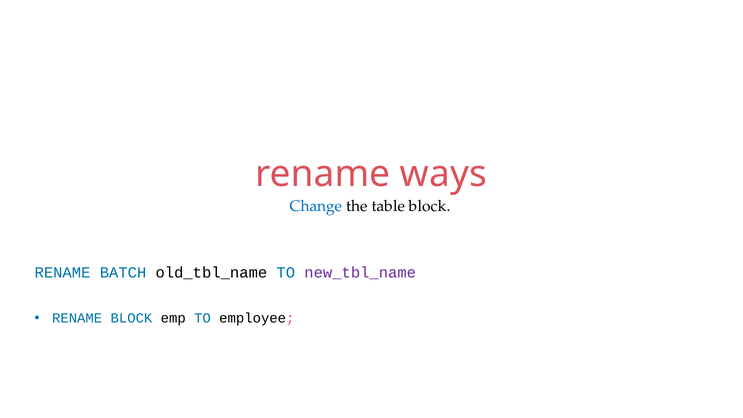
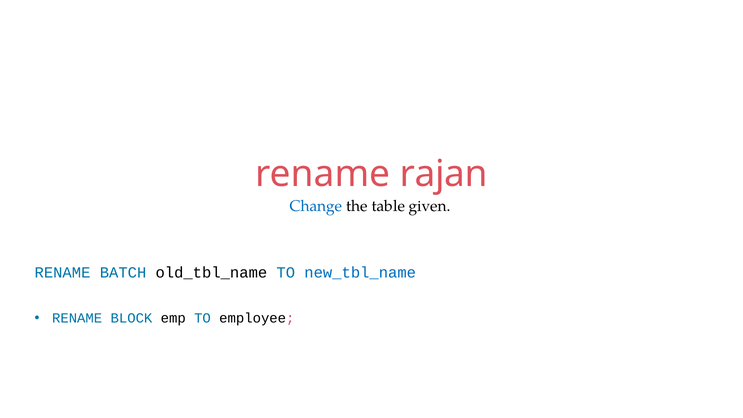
ways: ways -> rajan
table block: block -> given
new_tbl_name colour: purple -> blue
